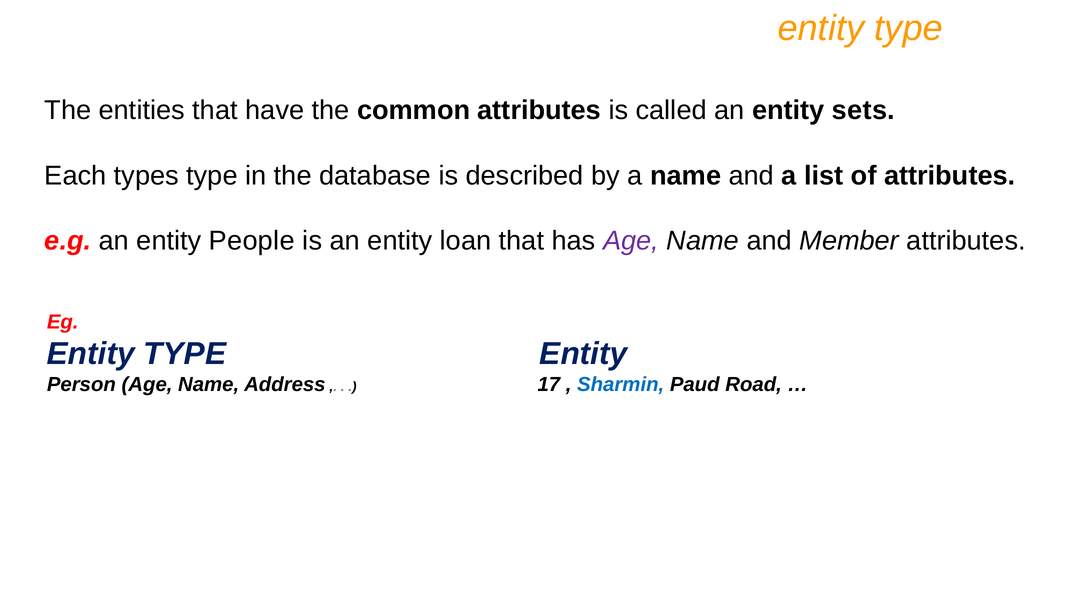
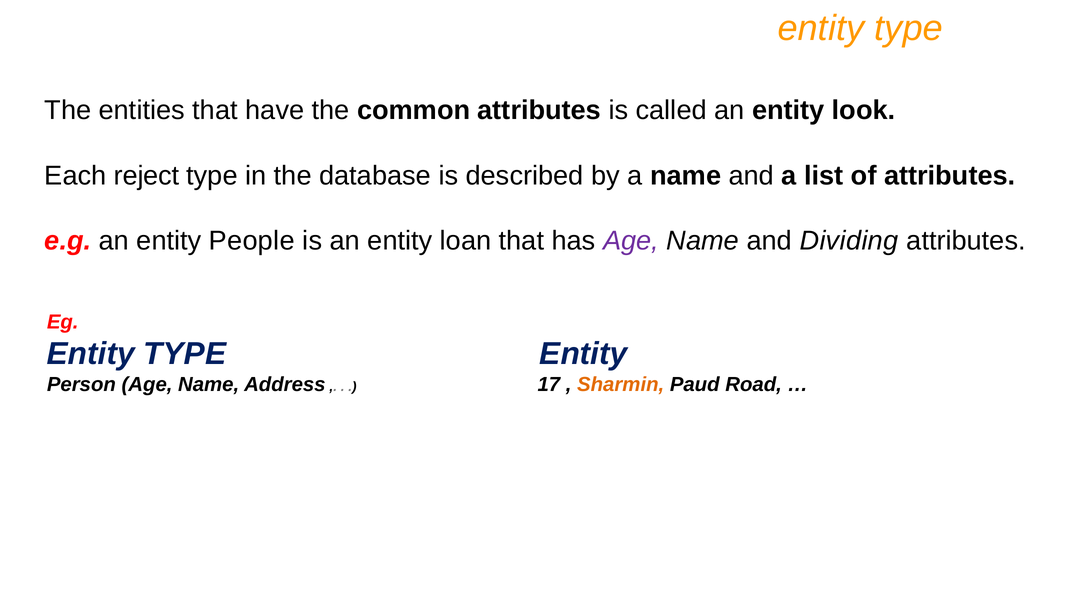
sets: sets -> look
types: types -> reject
Member: Member -> Dividing
Sharmin colour: blue -> orange
